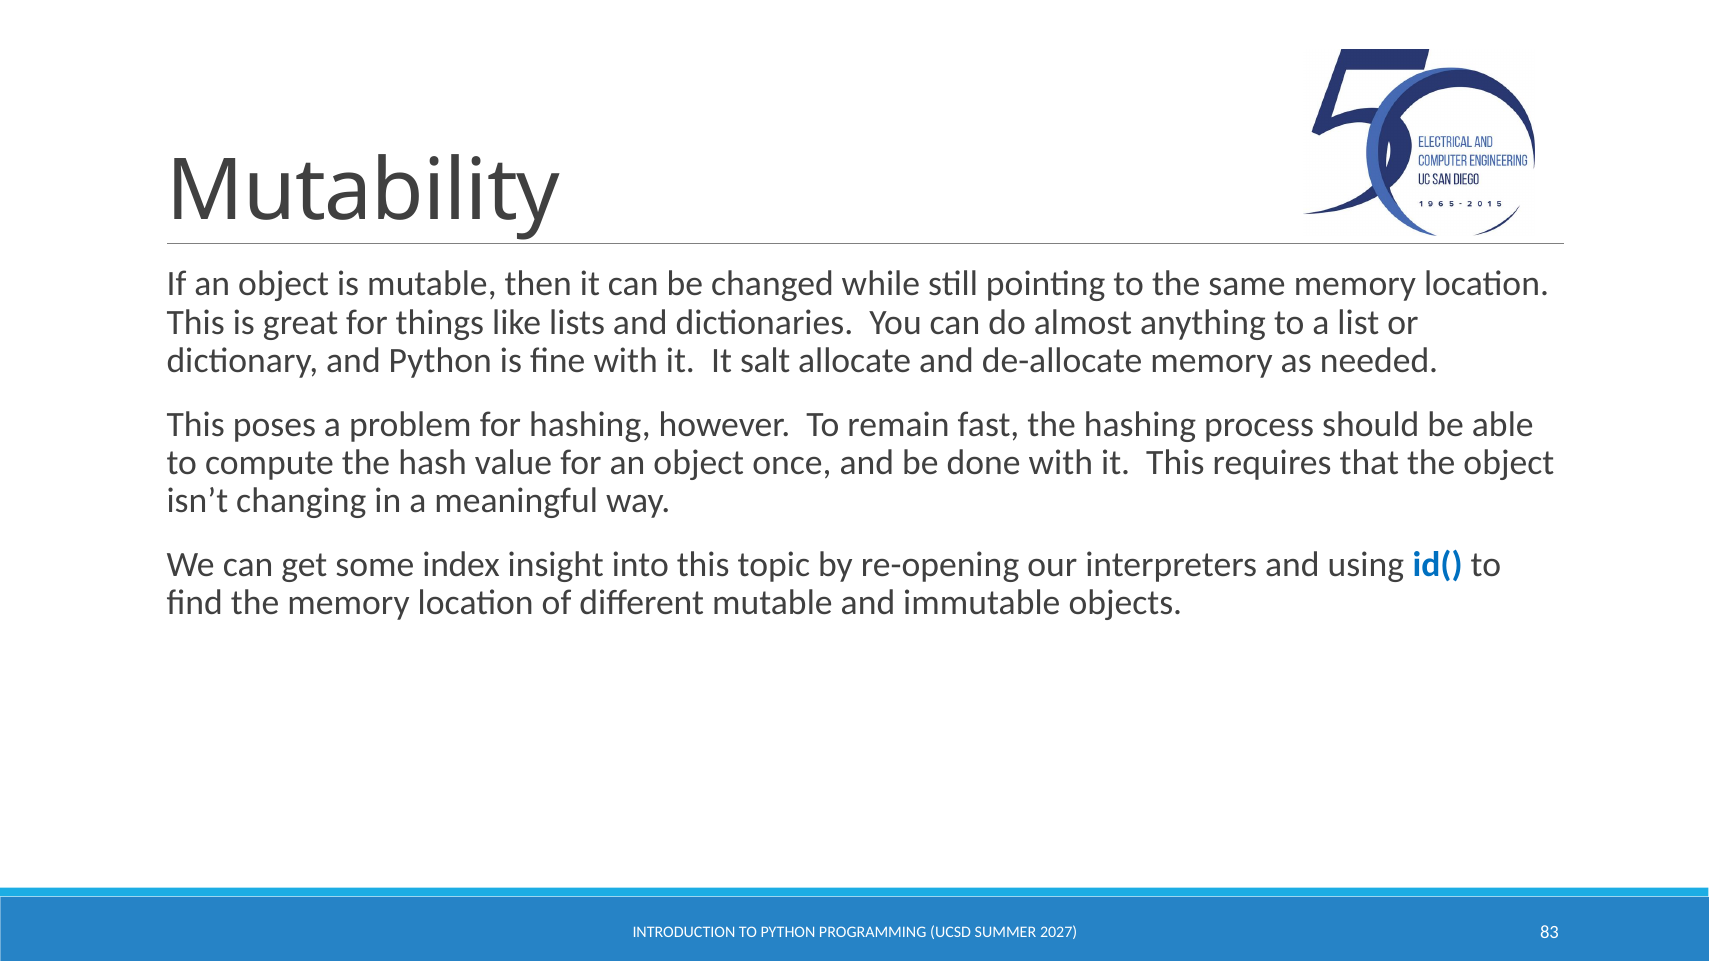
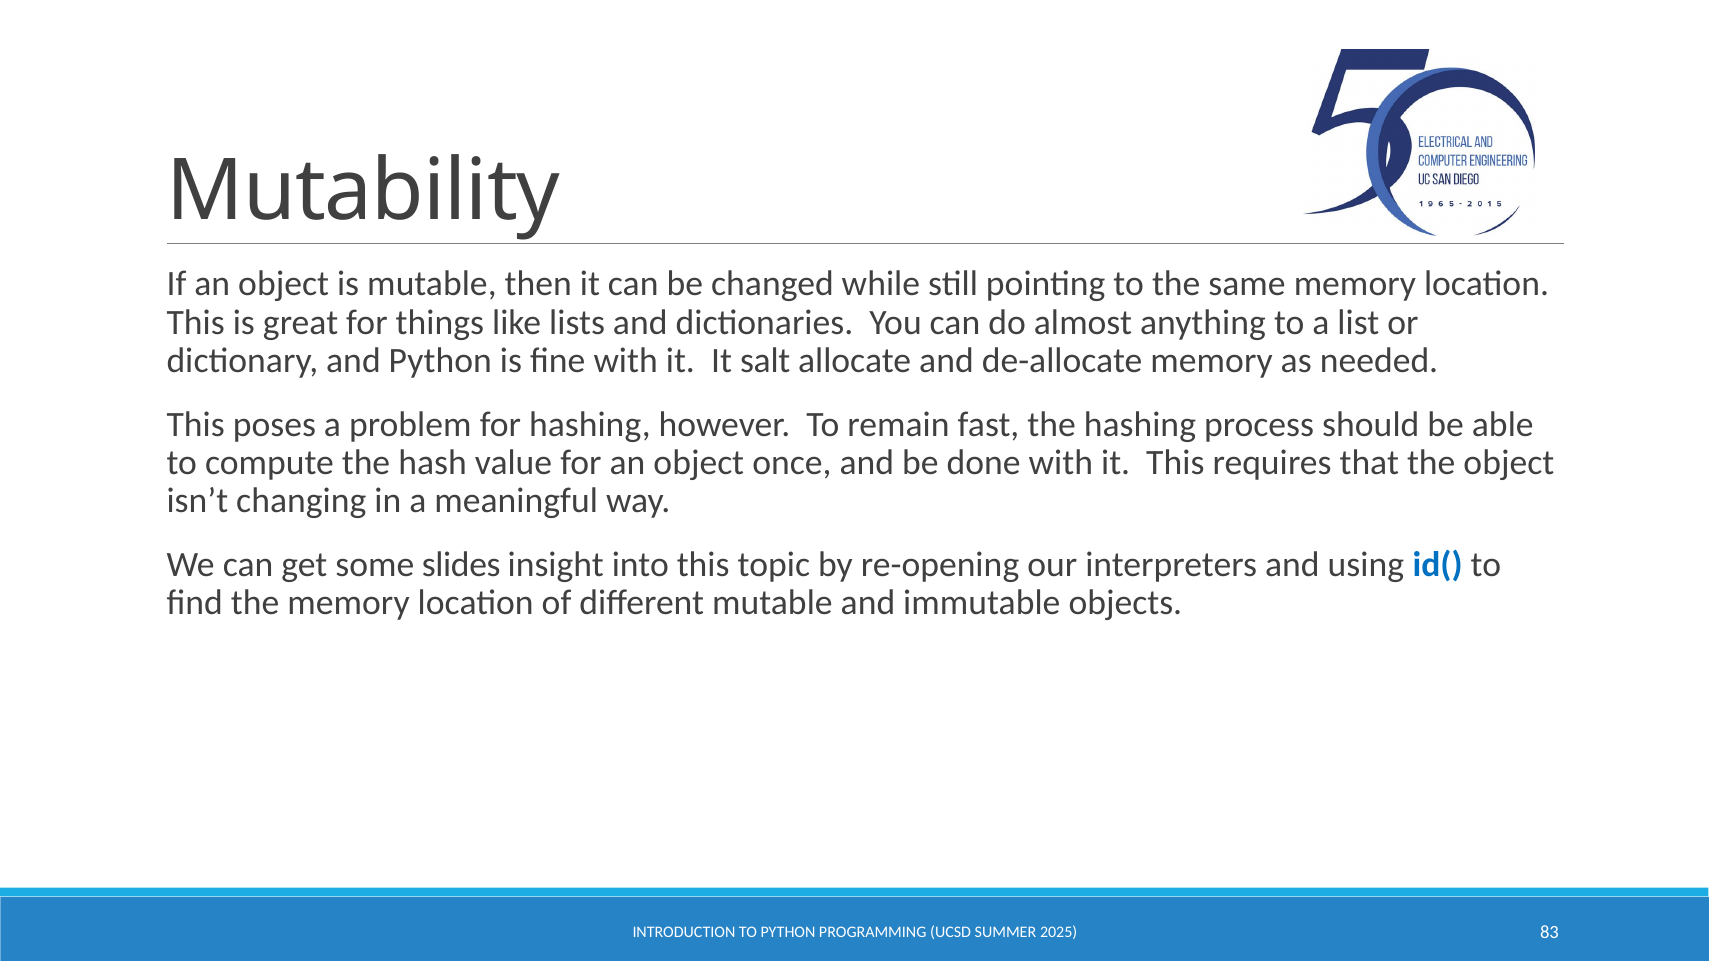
index: index -> slides
2027: 2027 -> 2025
